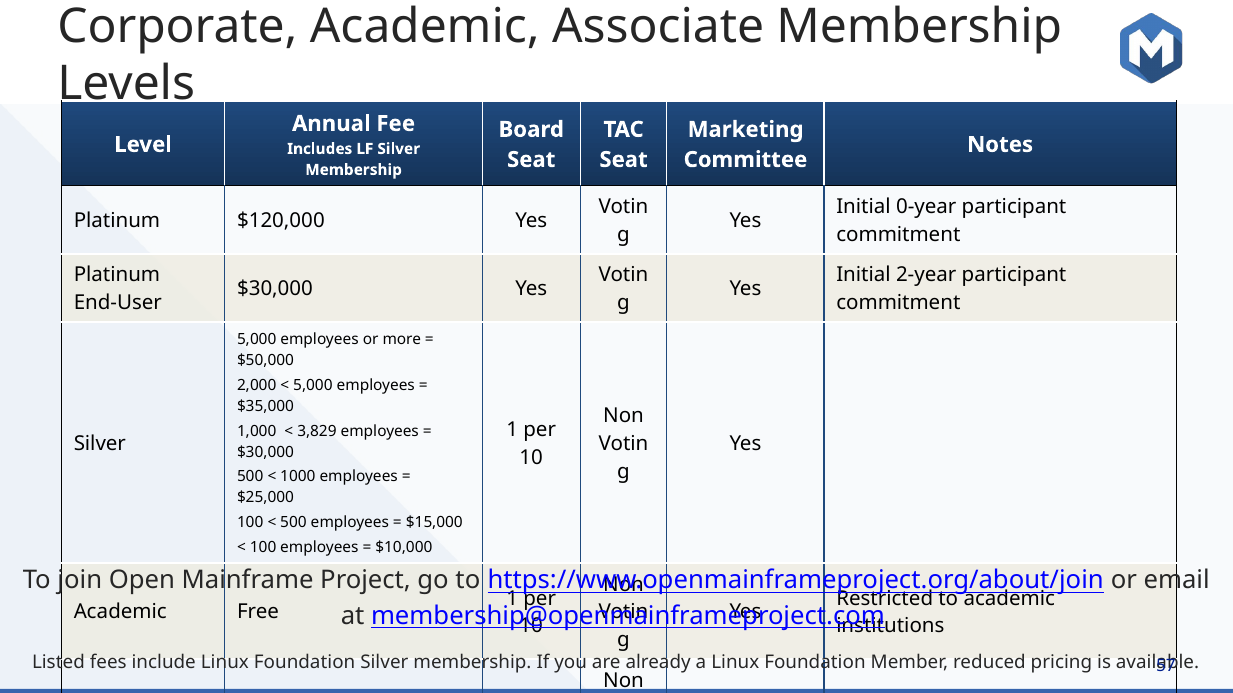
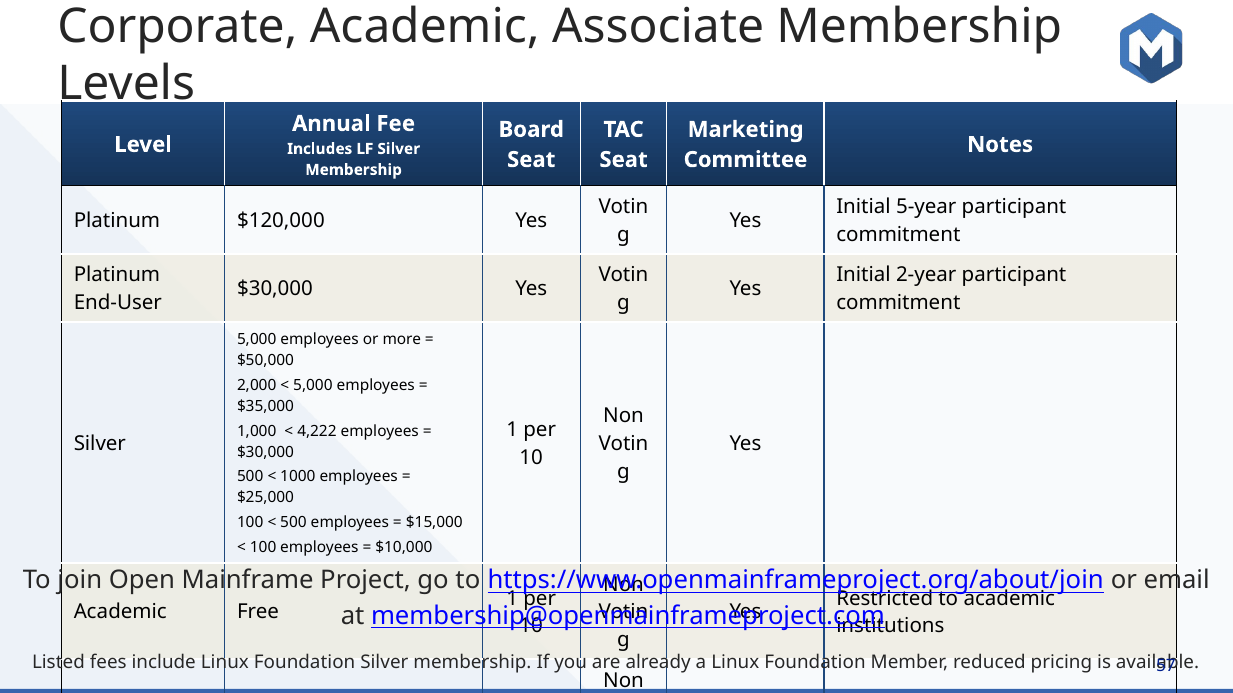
0-year: 0-year -> 5-year
3,829: 3,829 -> 4,222
